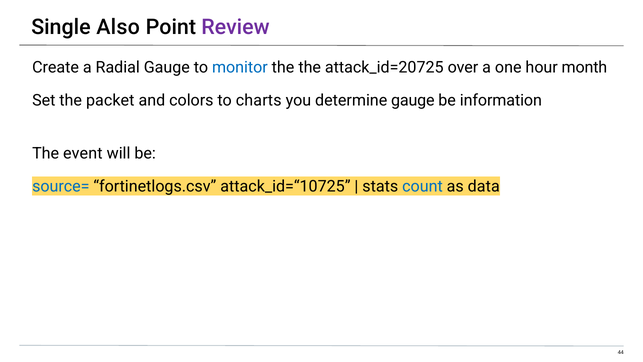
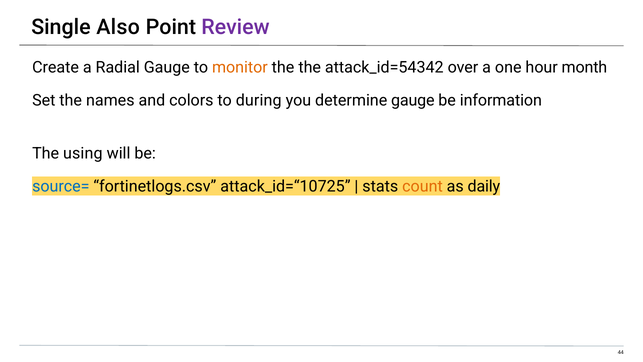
monitor colour: blue -> orange
attack_id=20725: attack_id=20725 -> attack_id=54342
packet: packet -> names
charts: charts -> during
event: event -> using
count colour: blue -> orange
data: data -> daily
